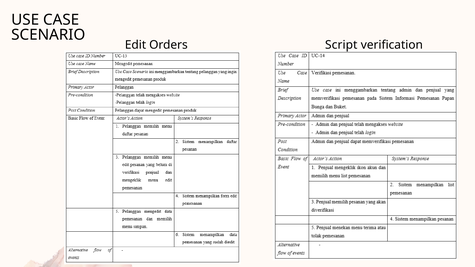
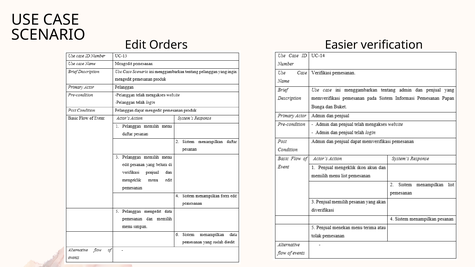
Script: Script -> Easier
